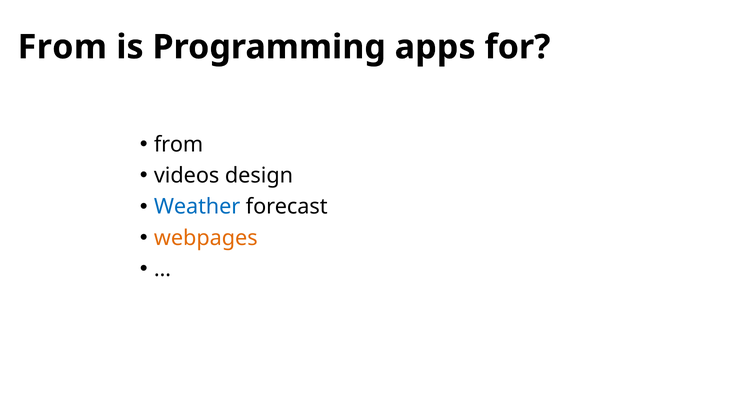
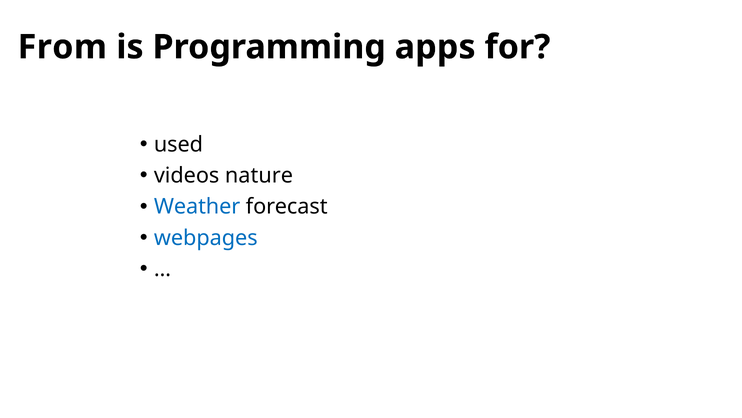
from at (179, 144): from -> used
design: design -> nature
webpages colour: orange -> blue
